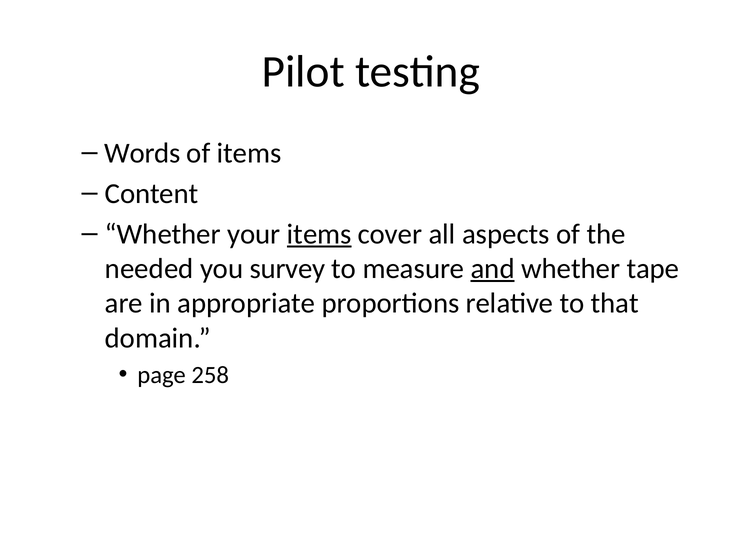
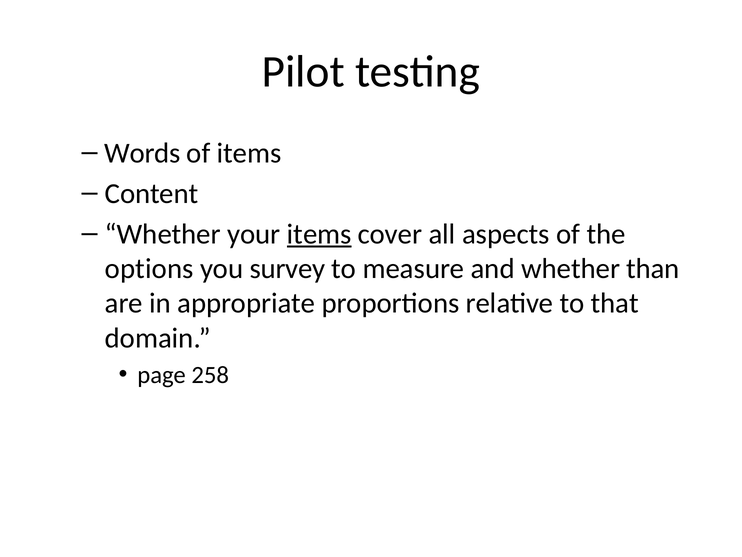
needed: needed -> options
and underline: present -> none
tape: tape -> than
